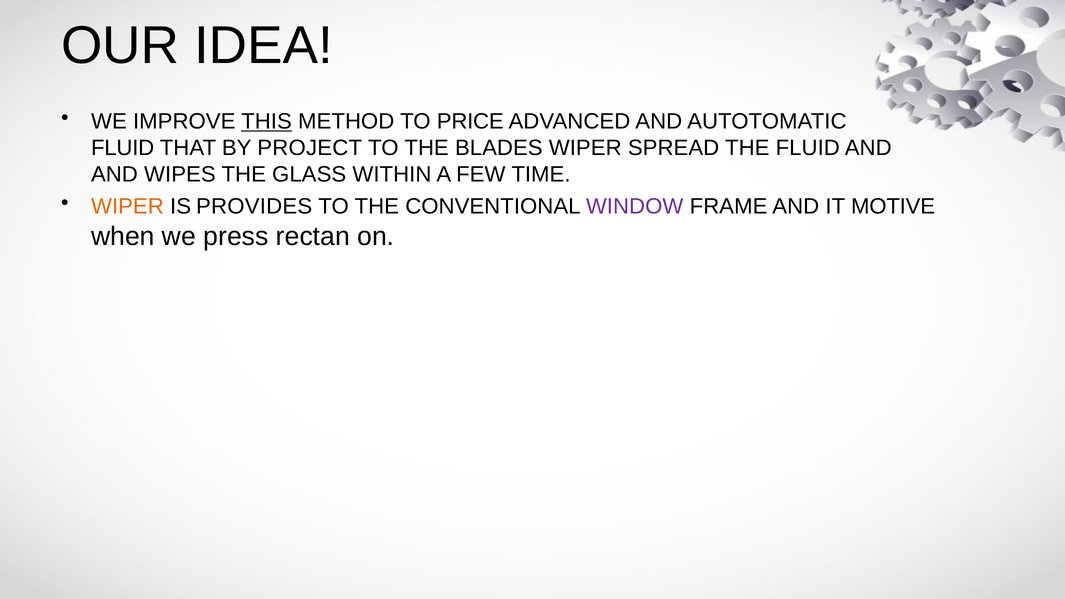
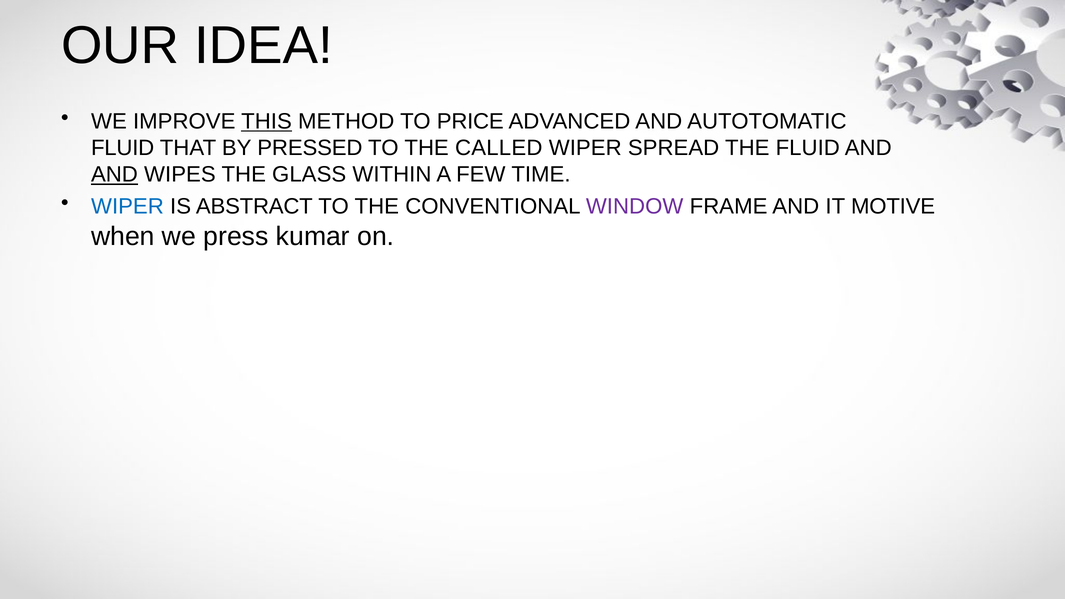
PROJECT: PROJECT -> PRESSED
BLADES: BLADES -> CALLED
AND at (114, 175) underline: none -> present
WIPER at (127, 207) colour: orange -> blue
PROVIDES: PROVIDES -> ABSTRACT
rectan: rectan -> kumar
